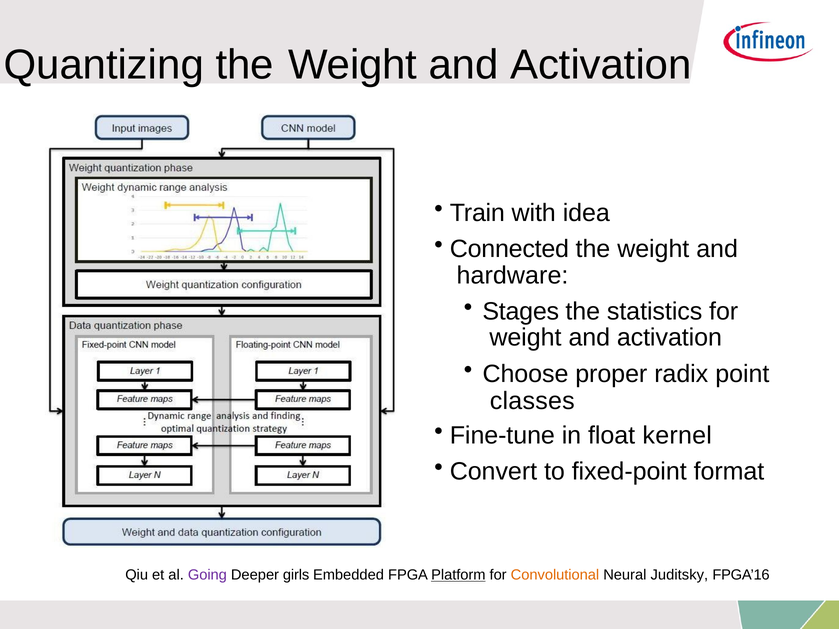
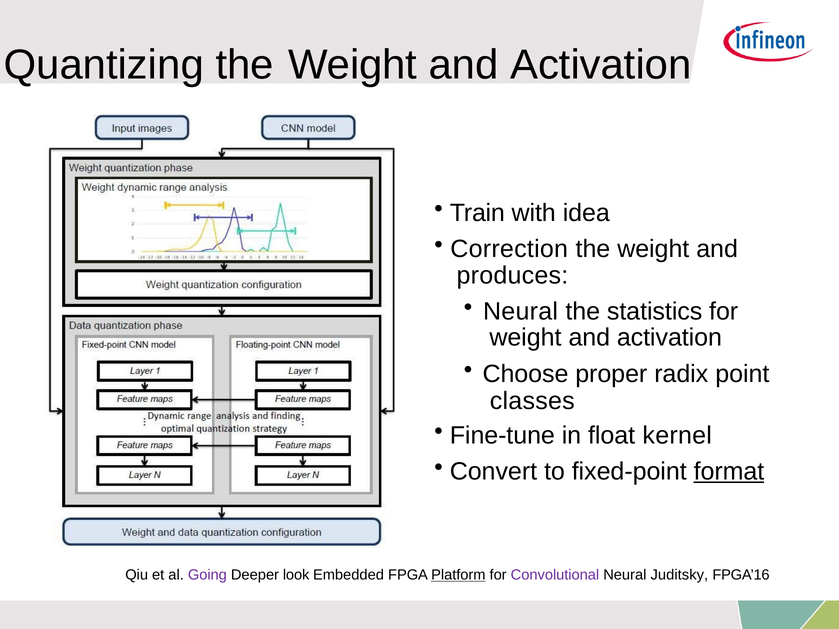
Connected: Connected -> Correction
hardware: hardware -> produces
Stages at (521, 312): Stages -> Neural
format underline: none -> present
girls: girls -> look
Convolutional colour: orange -> purple
